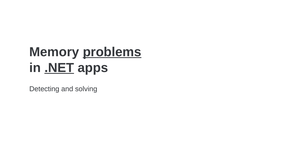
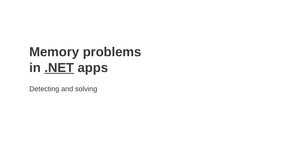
problems underline: present -> none
